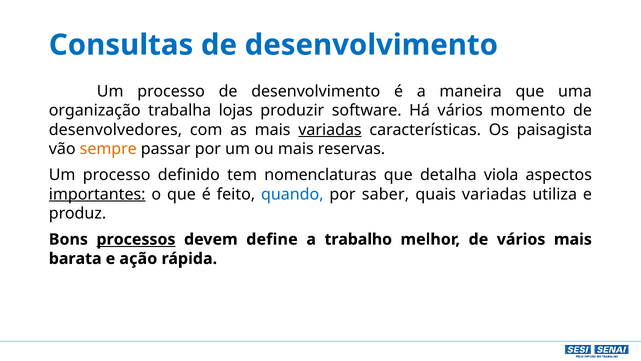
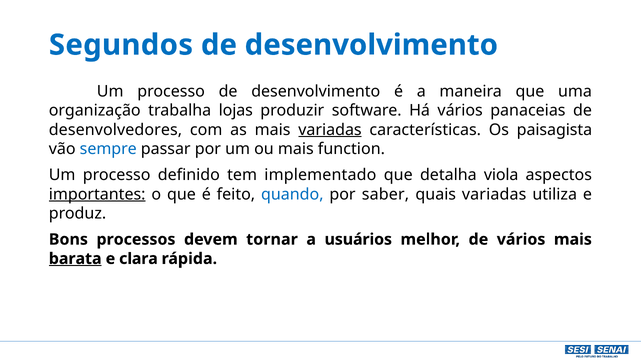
Consultas: Consultas -> Segundos
momento: momento -> panaceias
sempre colour: orange -> blue
reservas: reservas -> function
nomenclaturas: nomenclaturas -> implementado
processos underline: present -> none
define: define -> tornar
trabalho: trabalho -> usuários
barata underline: none -> present
ação: ação -> clara
